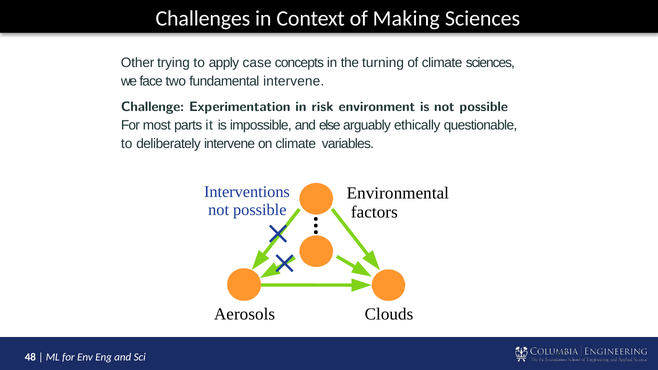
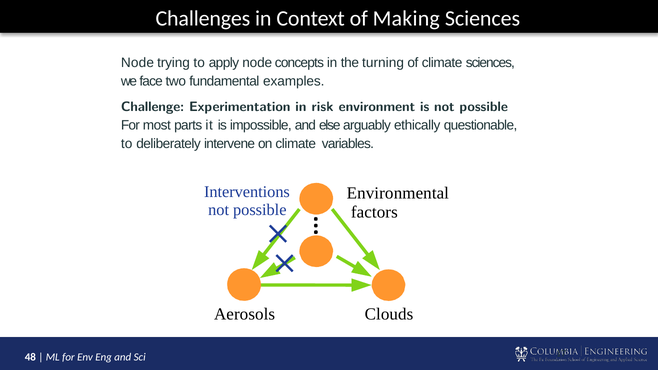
Other at (138, 63): Other -> Node
apply case: case -> node
fundamental intervene: intervene -> examples
